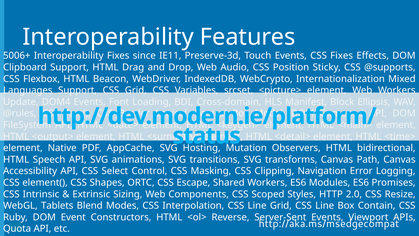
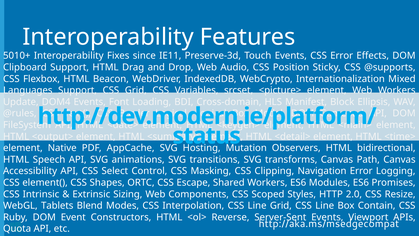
5006+: 5006+ -> 5010+
CSS Fixes: Fixes -> Error
